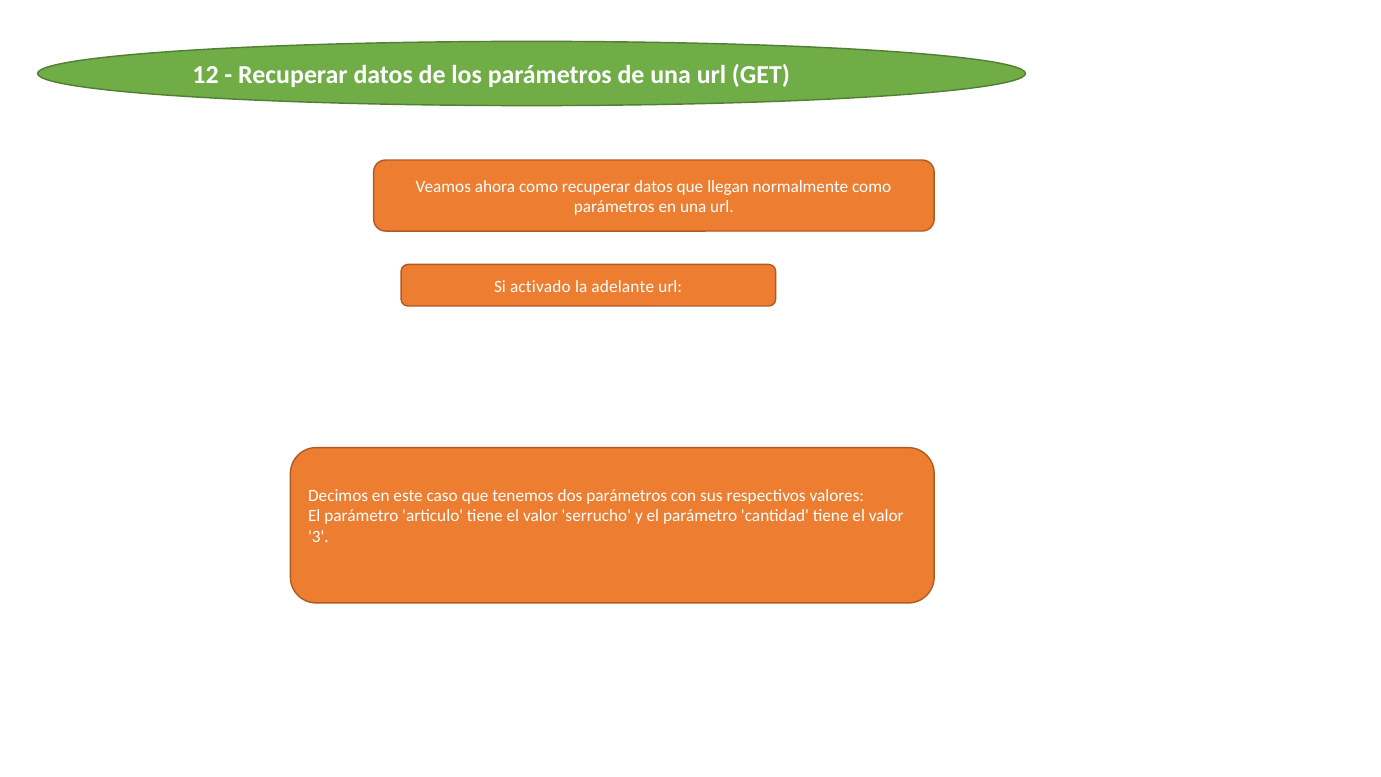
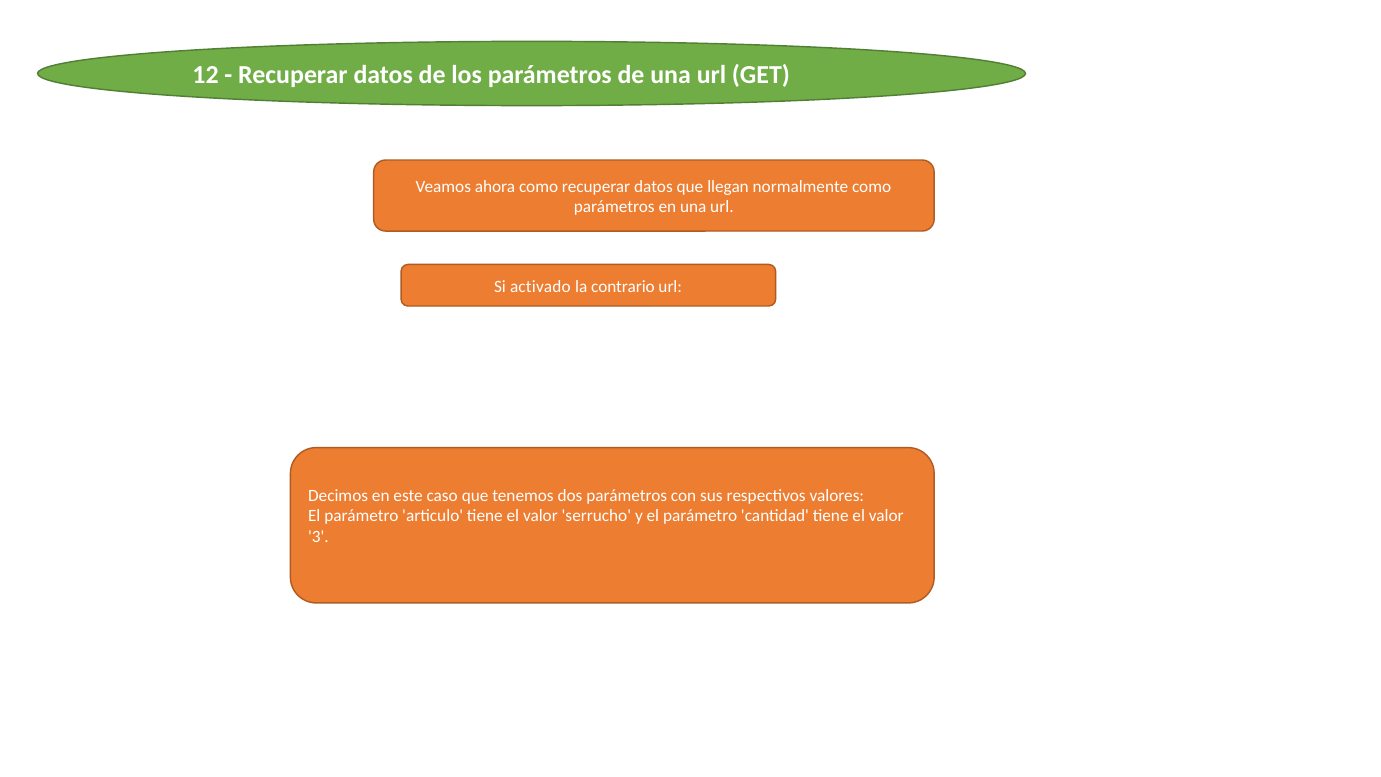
adelante: adelante -> contrario
